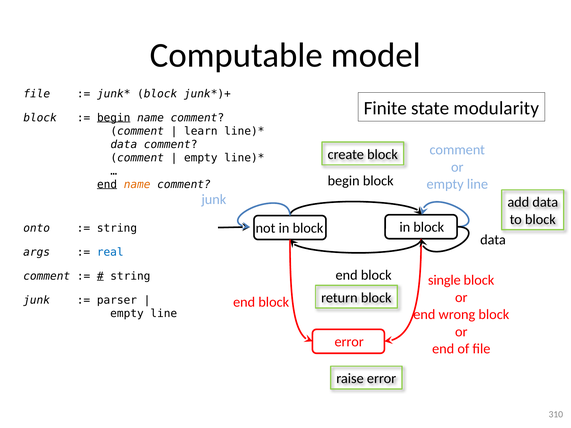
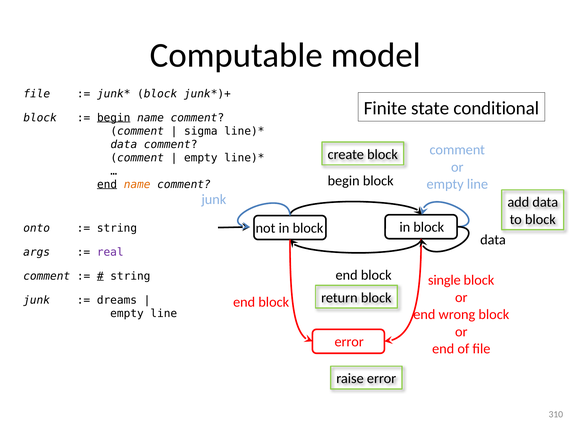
modularity: modularity -> conditional
learn: learn -> sigma
real colour: blue -> purple
parser: parser -> dreams
